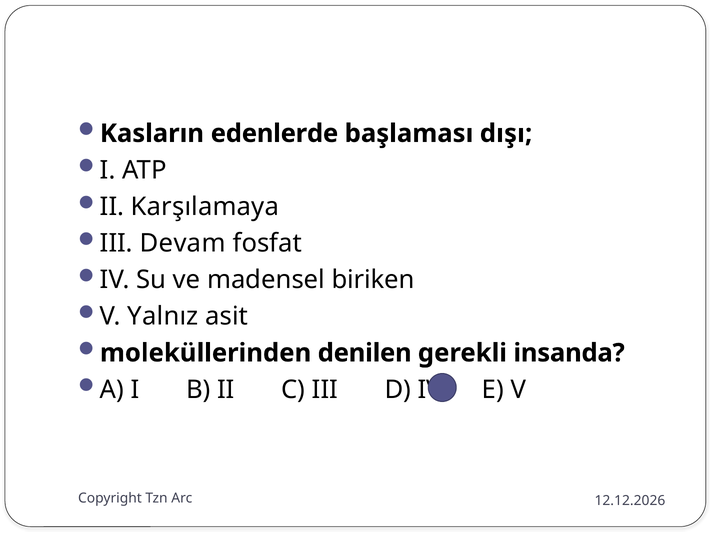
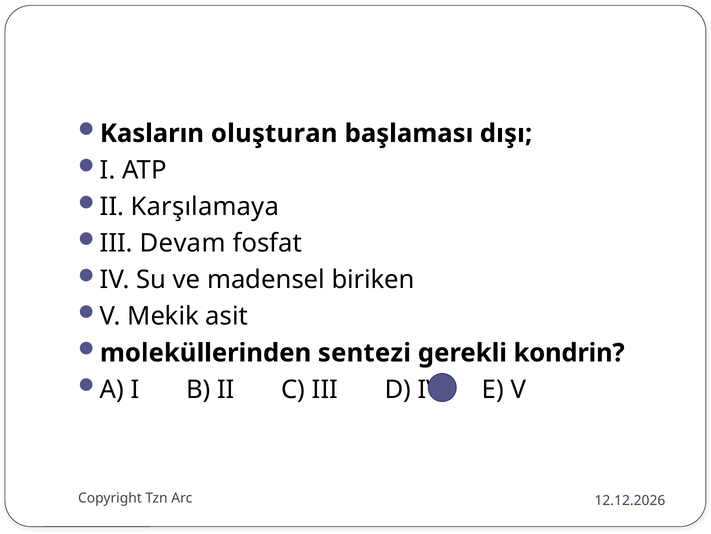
edenlerde: edenlerde -> oluşturan
Yalnız: Yalnız -> Mekik
denilen: denilen -> sentezi
insanda: insanda -> kondrin
